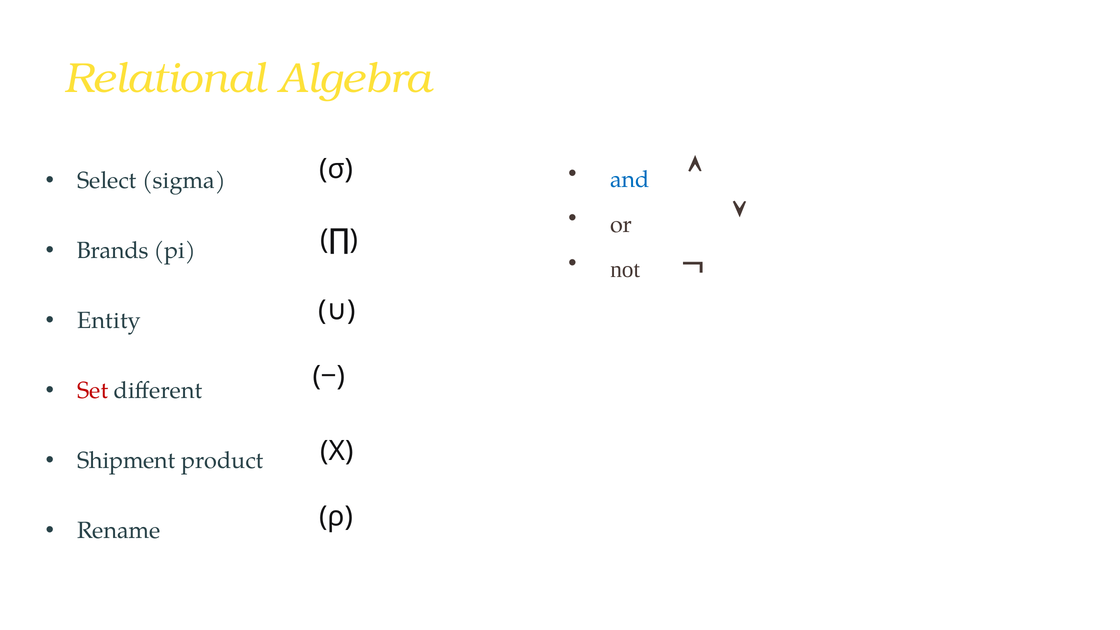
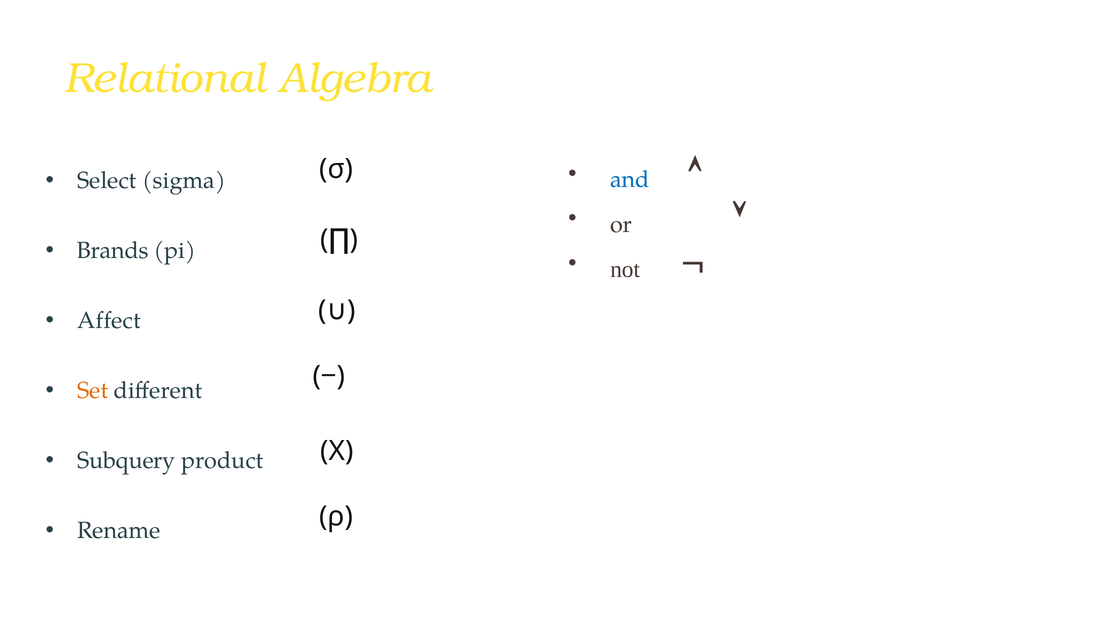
Entity: Entity -> Affect
Set colour: red -> orange
Shipment: Shipment -> Subquery
